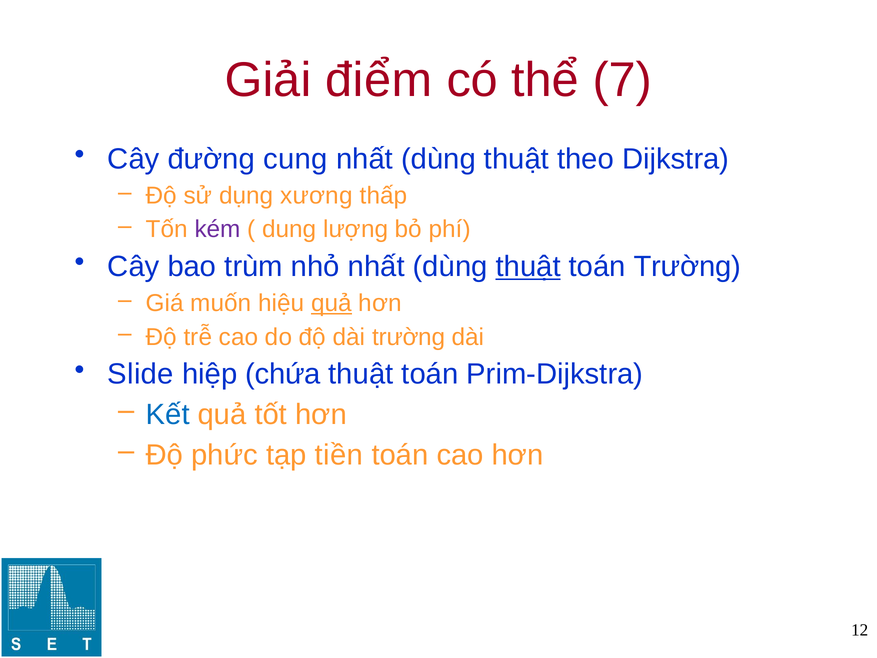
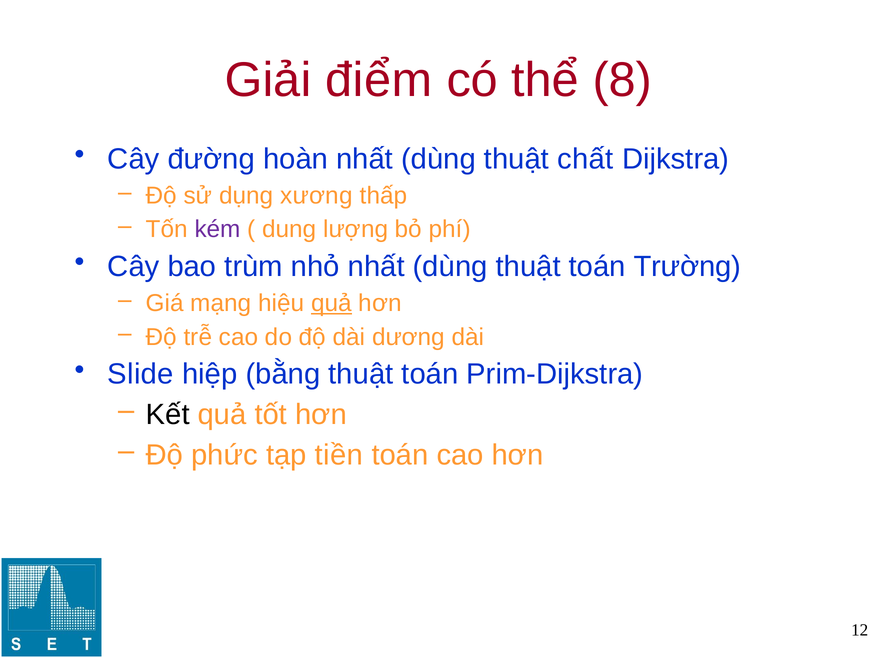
7: 7 -> 8
cung: cung -> hoàn
theo: theo -> chất
thuật at (528, 266) underline: present -> none
muốn: muốn -> mạng
dài trường: trường -> dương
chứa: chứa -> bằng
Kết colour: blue -> black
